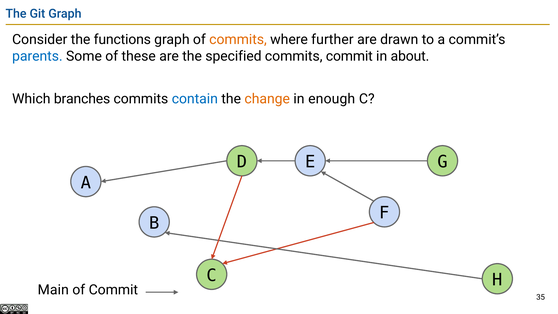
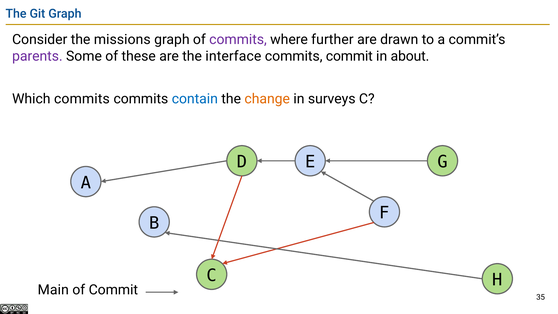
functions: functions -> missions
commits at (238, 39) colour: orange -> purple
parents colour: blue -> purple
specified: specified -> interface
Which branches: branches -> commits
enough: enough -> surveys
